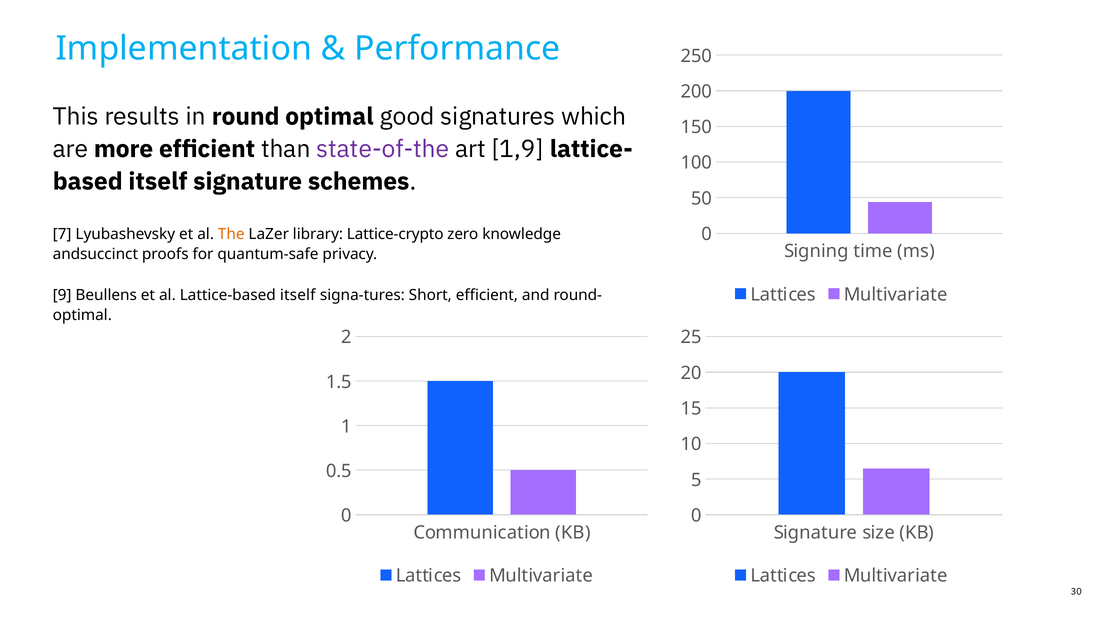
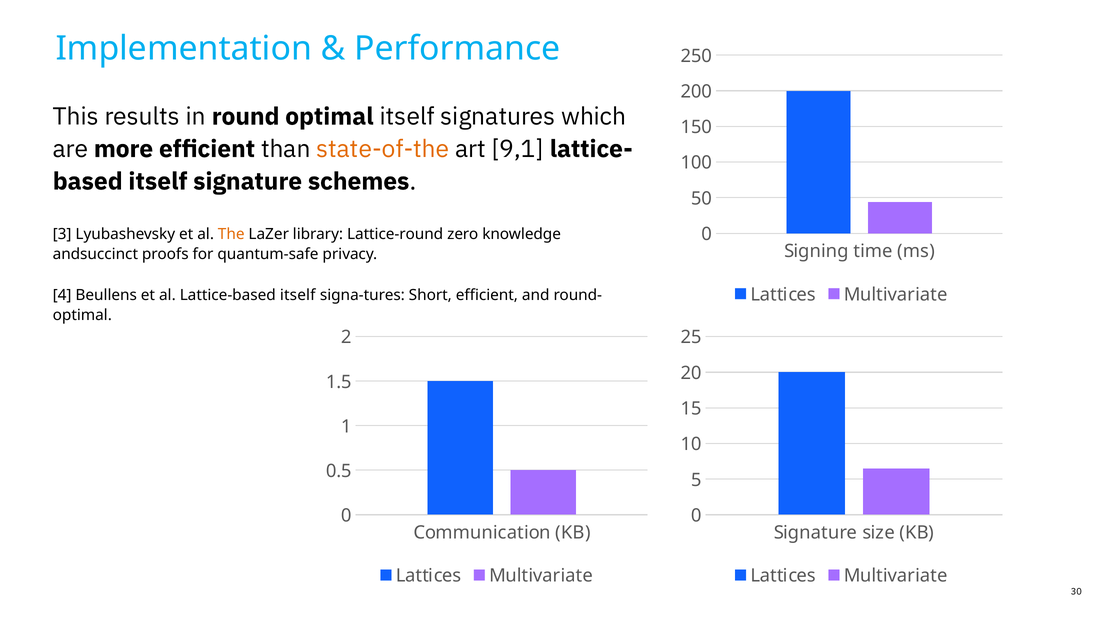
optimal good: good -> itself
state-of-the colour: purple -> orange
1,9: 1,9 -> 9,1
7: 7 -> 3
Lattice-crypto: Lattice-crypto -> Lattice-round
9: 9 -> 4
